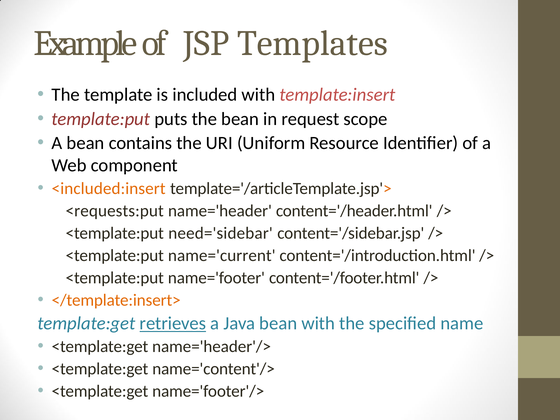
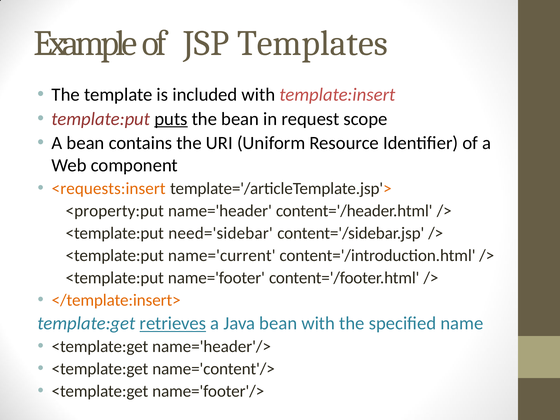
puts underline: none -> present
<included:insert: <included:insert -> <requests:insert
<requests:put: <requests:put -> <property:put
